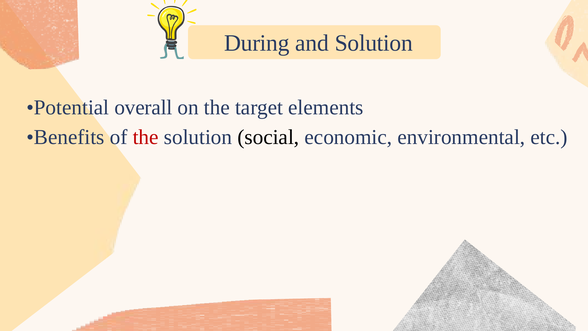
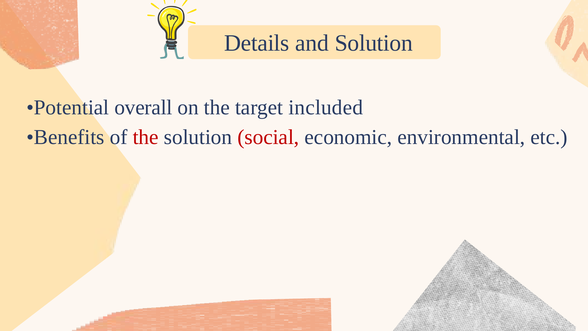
During: During -> Details
elements: elements -> included
social colour: black -> red
